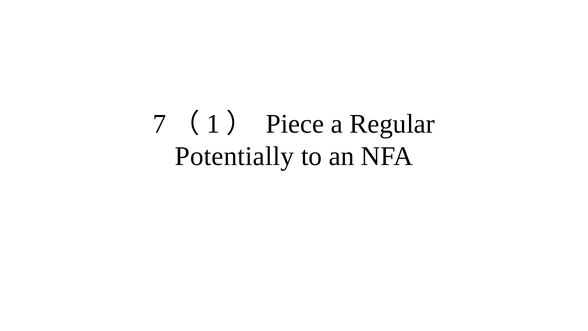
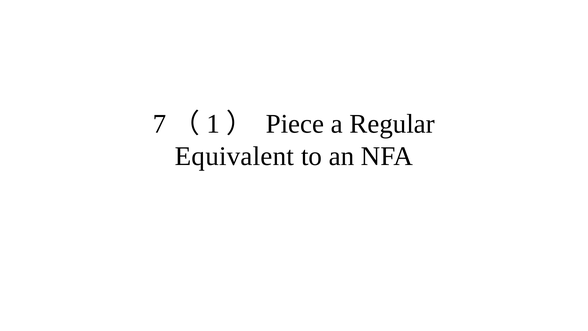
Potentially: Potentially -> Equivalent
